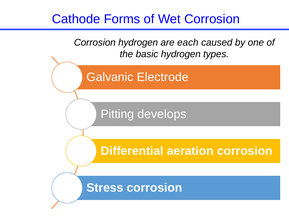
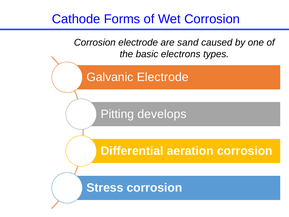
Corrosion hydrogen: hydrogen -> electrode
each: each -> sand
basic hydrogen: hydrogen -> electrons
